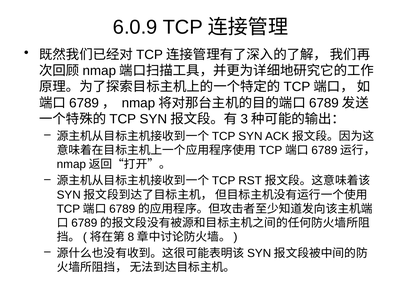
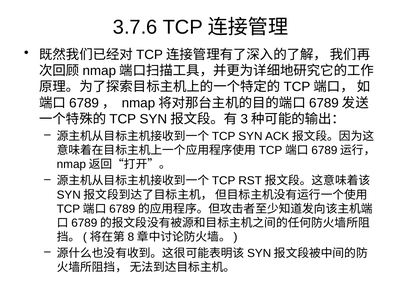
6.0.9: 6.0.9 -> 3.7.6
